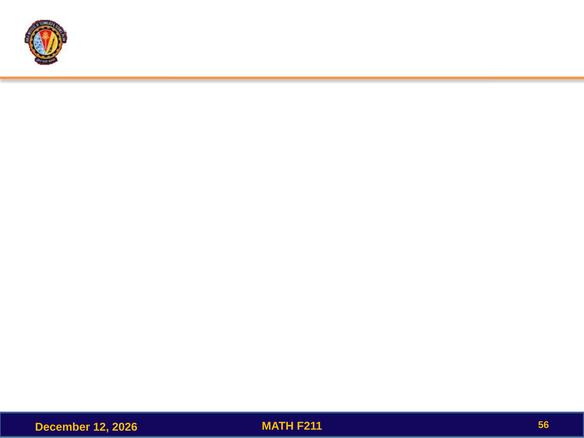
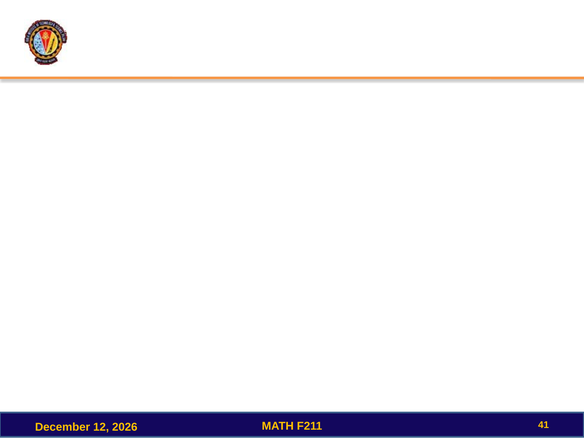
56: 56 -> 41
